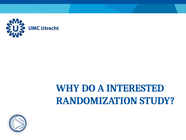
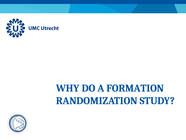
INTERESTED: INTERESTED -> FORMATION
